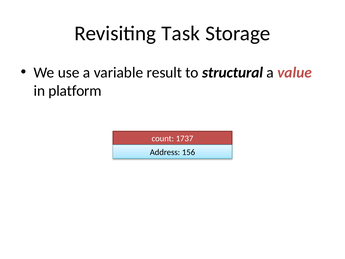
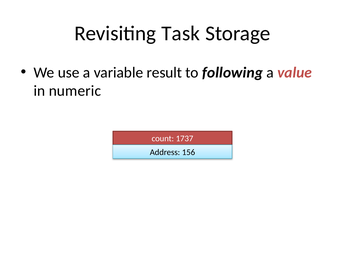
structural: structural -> following
platform: platform -> numeric
